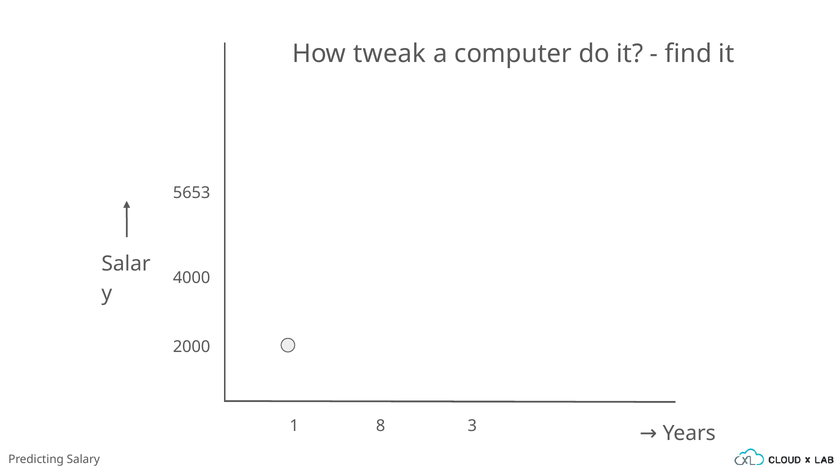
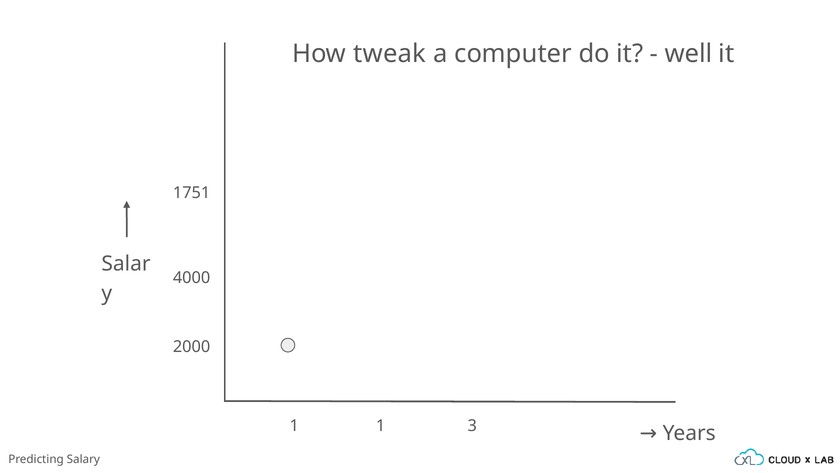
find: find -> well
5653: 5653 -> 1751
1 8: 8 -> 1
